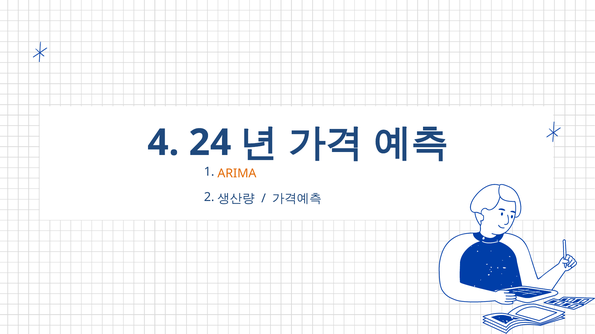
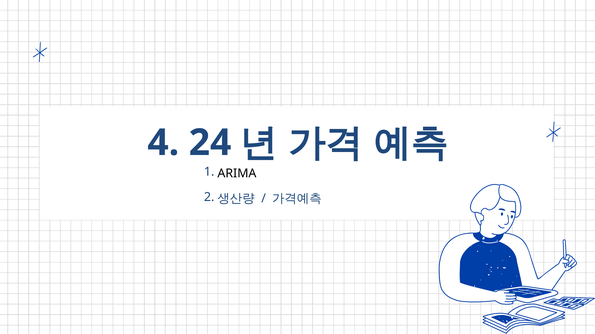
ARIMA colour: orange -> black
